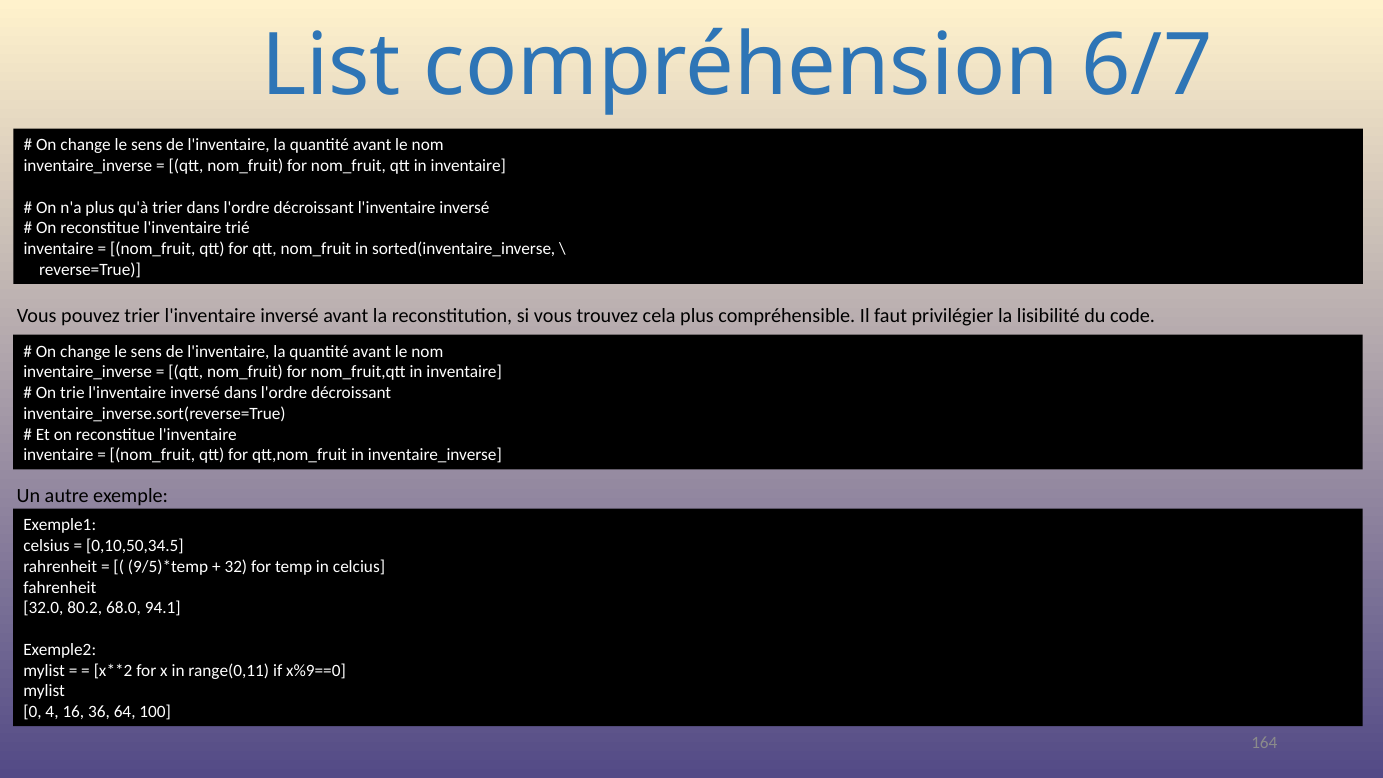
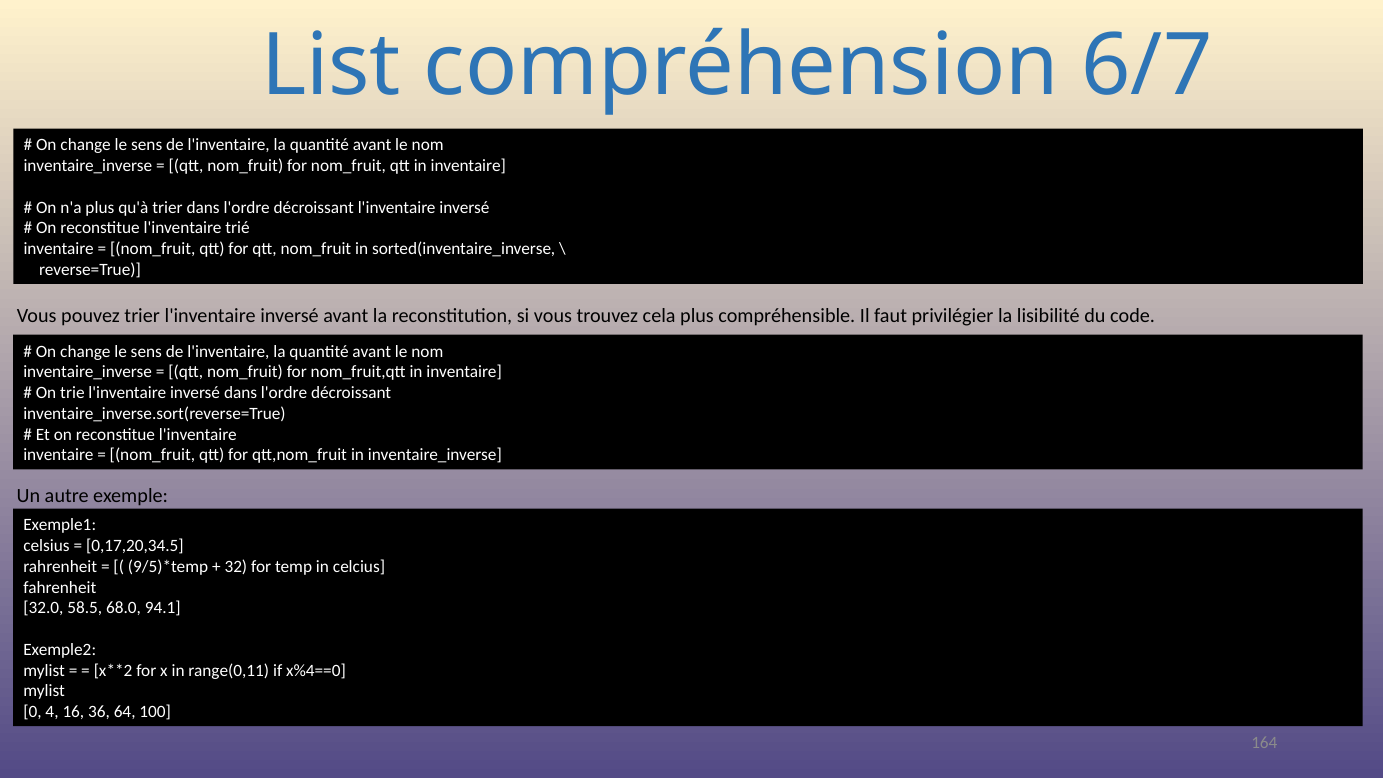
0,10,50,34.5: 0,10,50,34.5 -> 0,17,20,34.5
80.2: 80.2 -> 58.5
x%9==0: x%9==0 -> x%4==0
